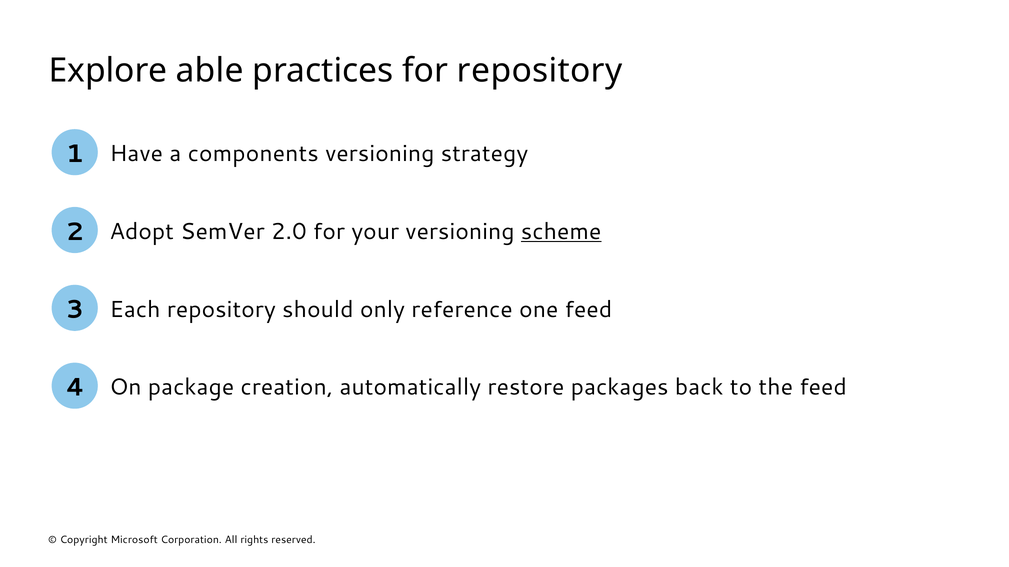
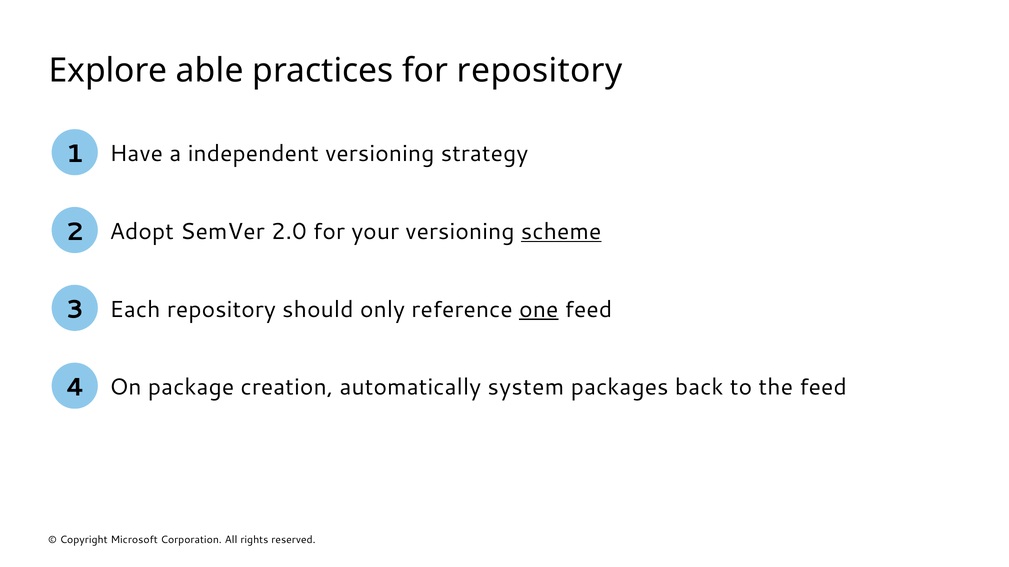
components: components -> independent
one underline: none -> present
restore: restore -> system
